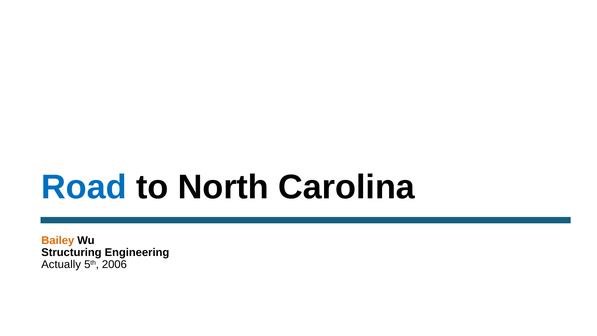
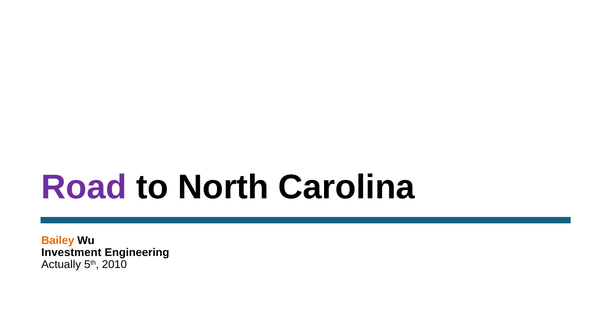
Road colour: blue -> purple
Structuring: Structuring -> Investment
2006: 2006 -> 2010
